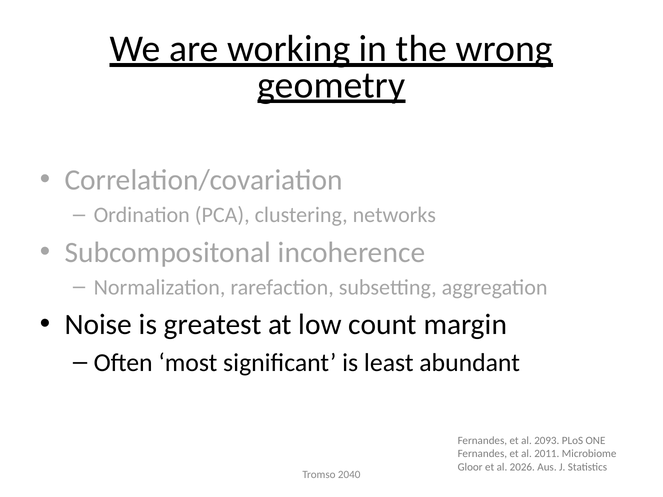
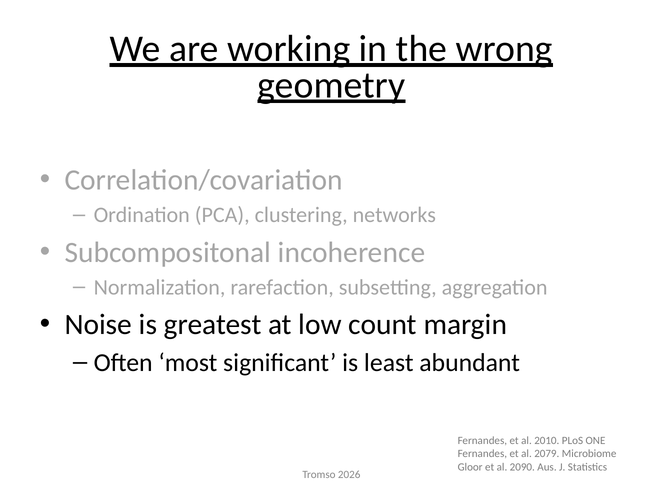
2093: 2093 -> 2010
2011: 2011 -> 2079
2026: 2026 -> 2090
2040: 2040 -> 2026
